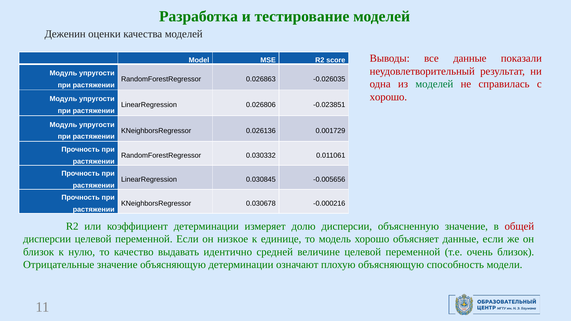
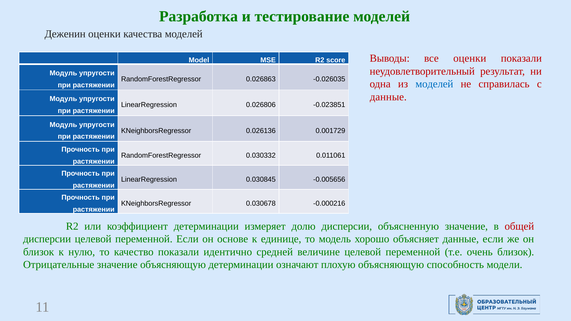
все данные: данные -> оценки
моделей at (434, 84) colour: green -> blue
хорошо at (388, 97): хорошо -> данные
низкое: низкое -> основе
качество выдавать: выдавать -> показали
